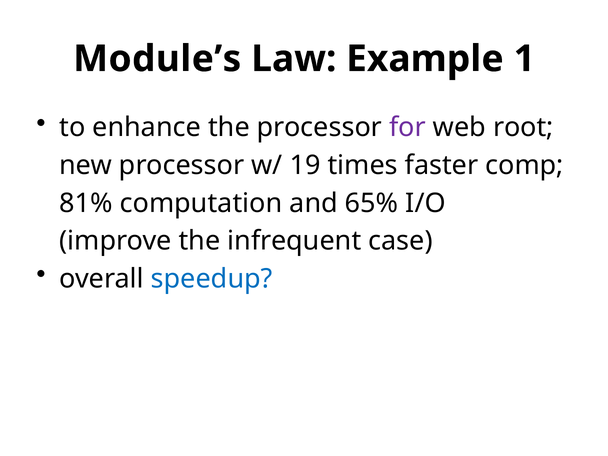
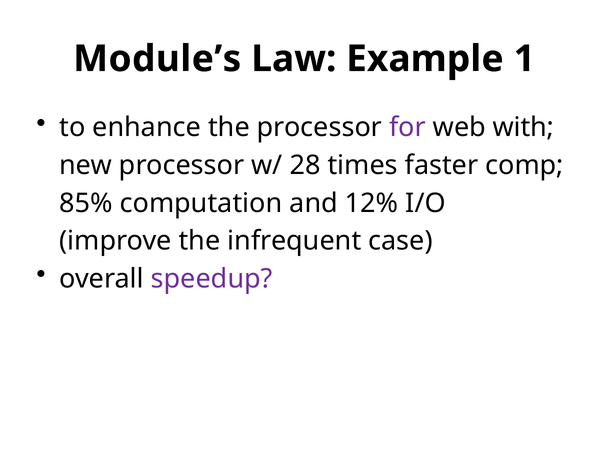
root: root -> with
19: 19 -> 28
81%: 81% -> 85%
65%: 65% -> 12%
speedup colour: blue -> purple
